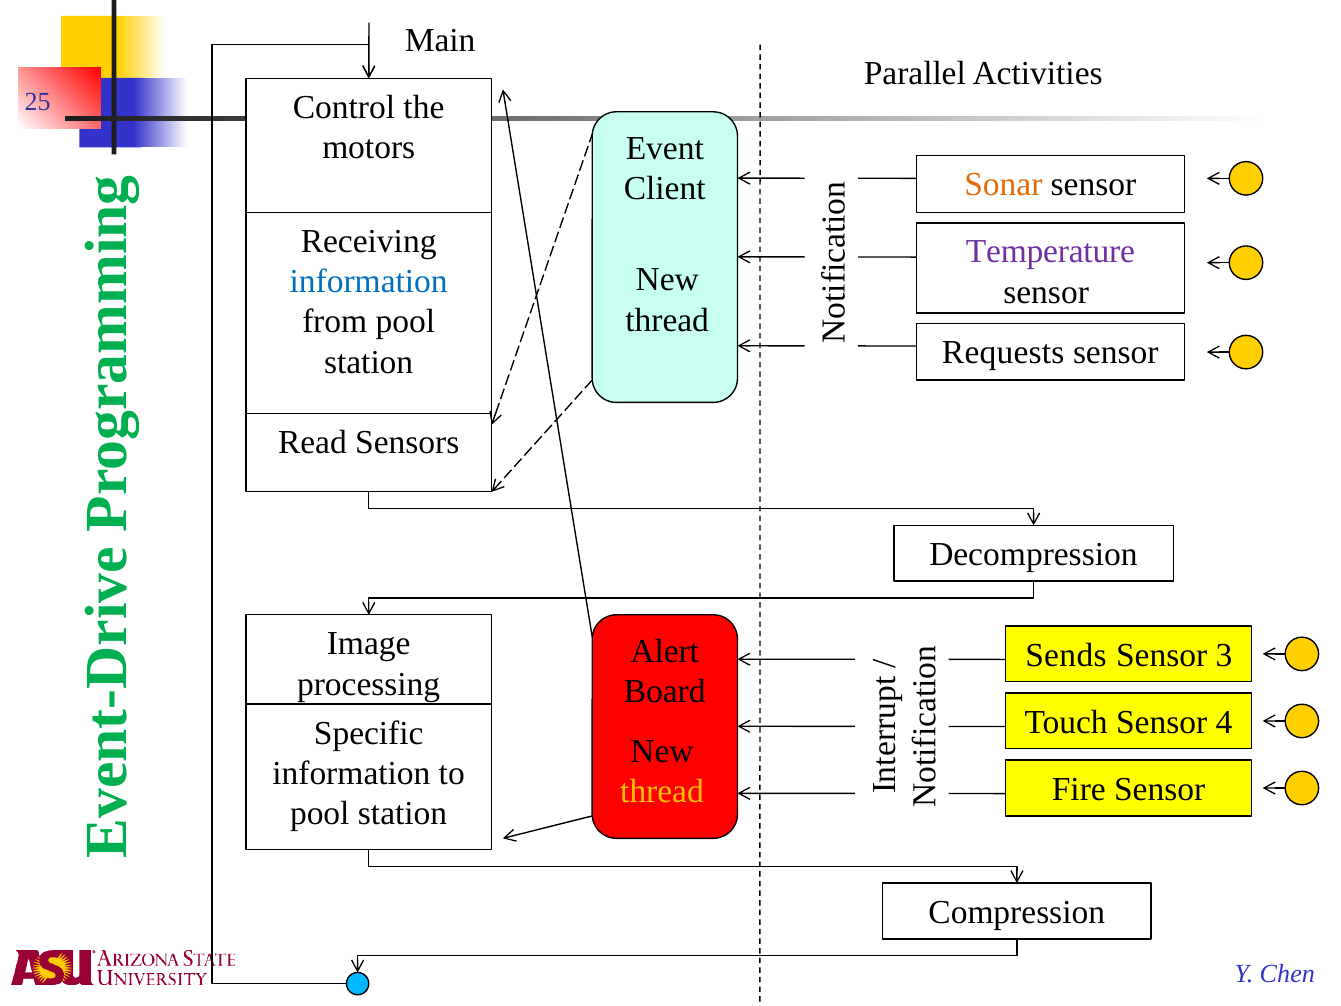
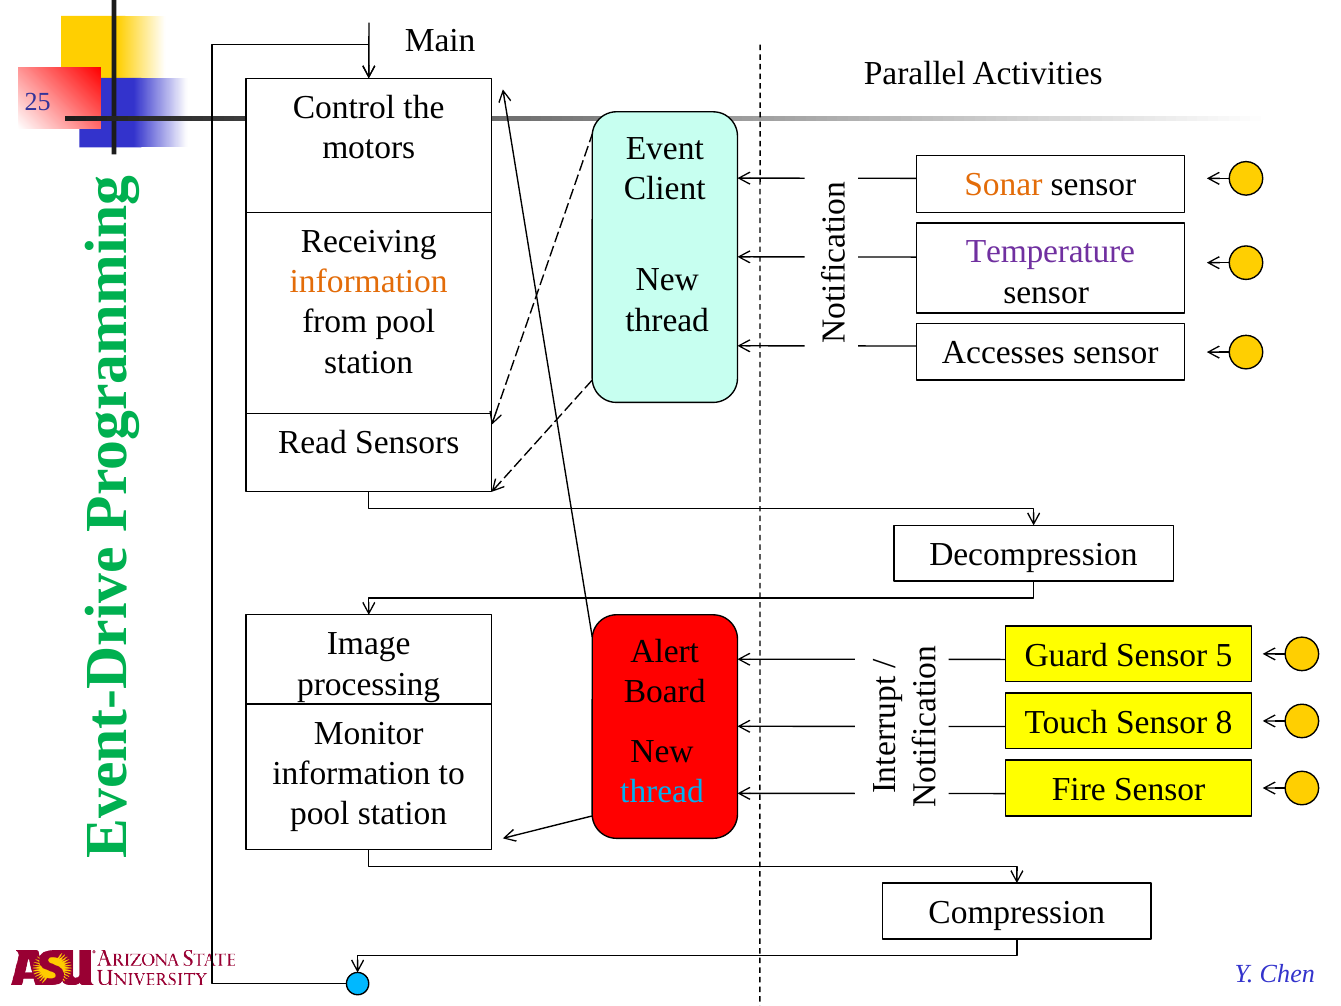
information at (369, 282) colour: blue -> orange
Requests: Requests -> Accesses
Sends: Sends -> Guard
3: 3 -> 5
4: 4 -> 8
Specific: Specific -> Monitor
thread at (662, 792) colour: yellow -> light blue
